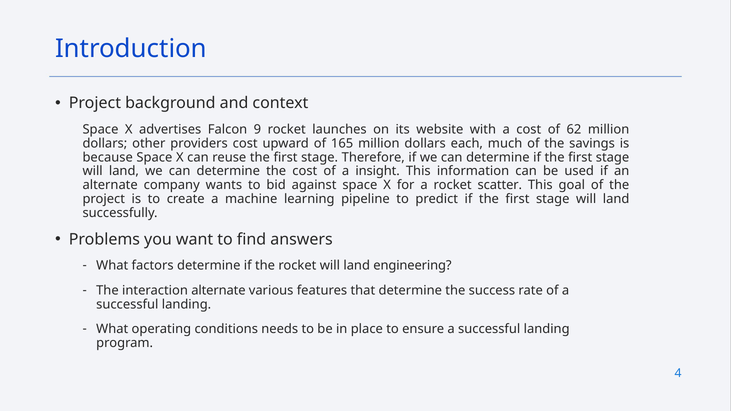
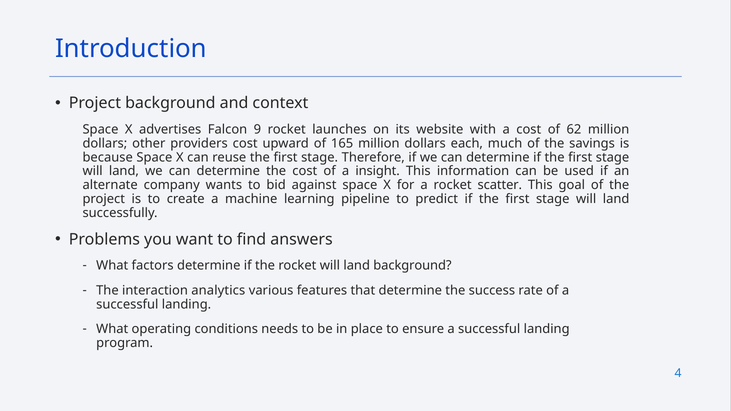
land engineering: engineering -> background
interaction alternate: alternate -> analytics
